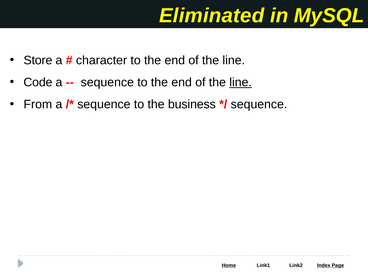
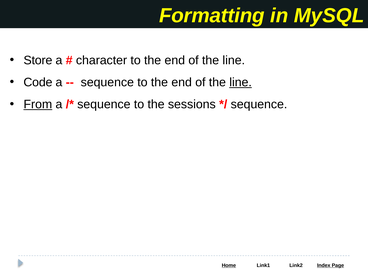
Eliminated: Eliminated -> Formatting
From underline: none -> present
business: business -> sessions
